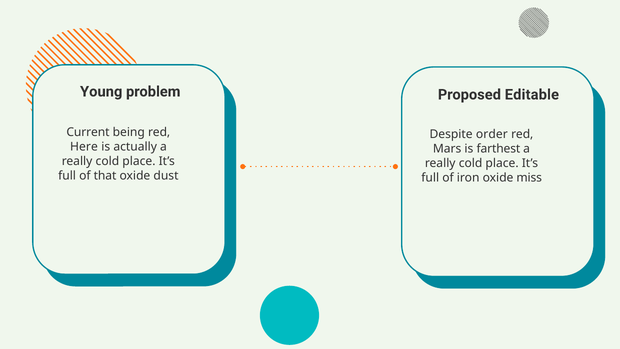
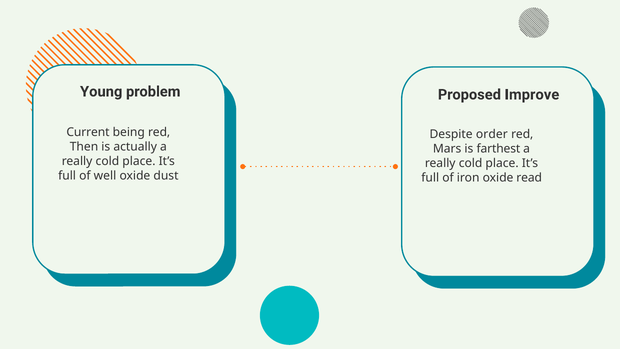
Editable: Editable -> Improve
Here: Here -> Then
that: that -> well
miss: miss -> read
